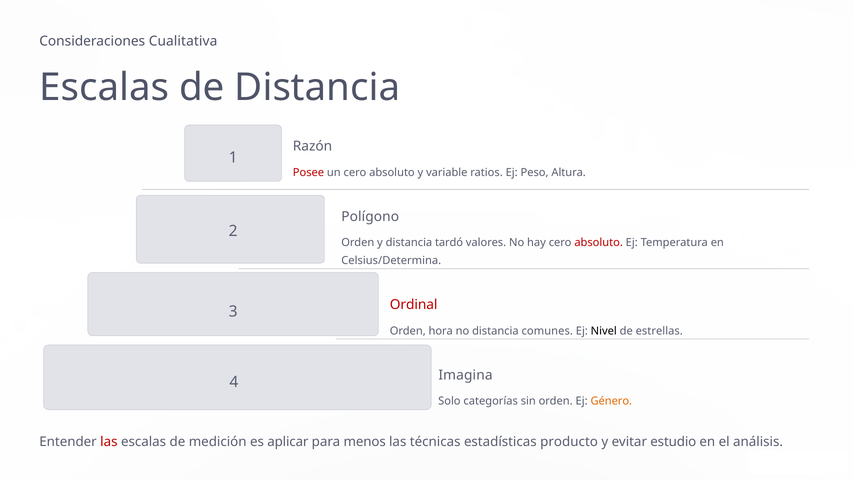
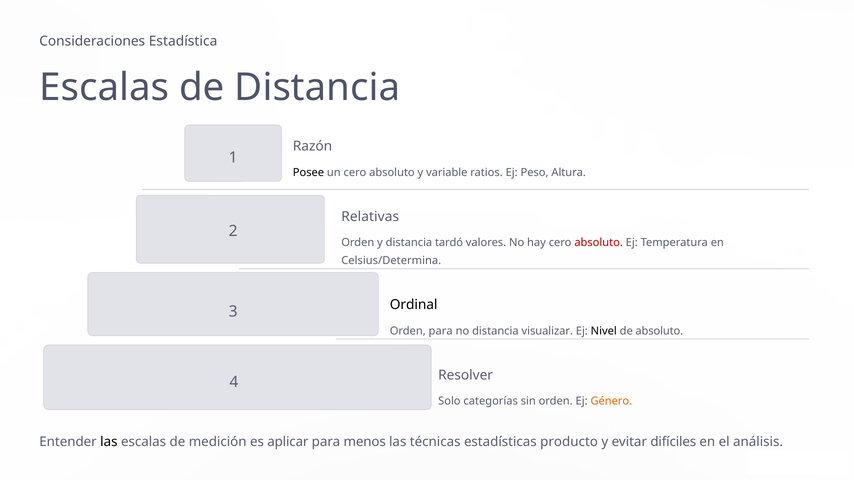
Cualitativa: Cualitativa -> Estadística
Posee colour: red -> black
Polígono: Polígono -> Relativas
Ordinal colour: red -> black
Orden hora: hora -> para
comunes: comunes -> visualizar
de estrellas: estrellas -> absoluto
Imagina: Imagina -> Resolver
las at (109, 442) colour: red -> black
estudio: estudio -> difíciles
